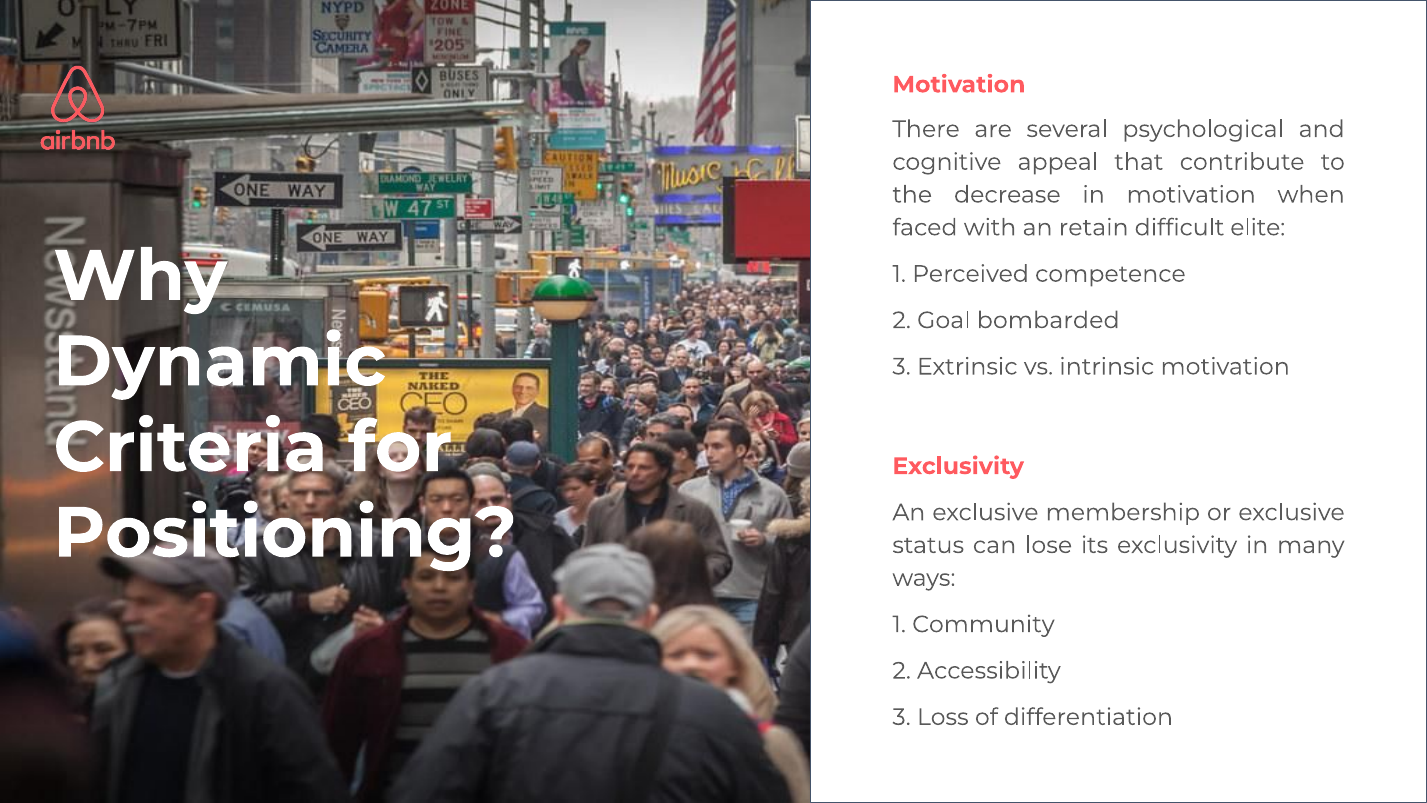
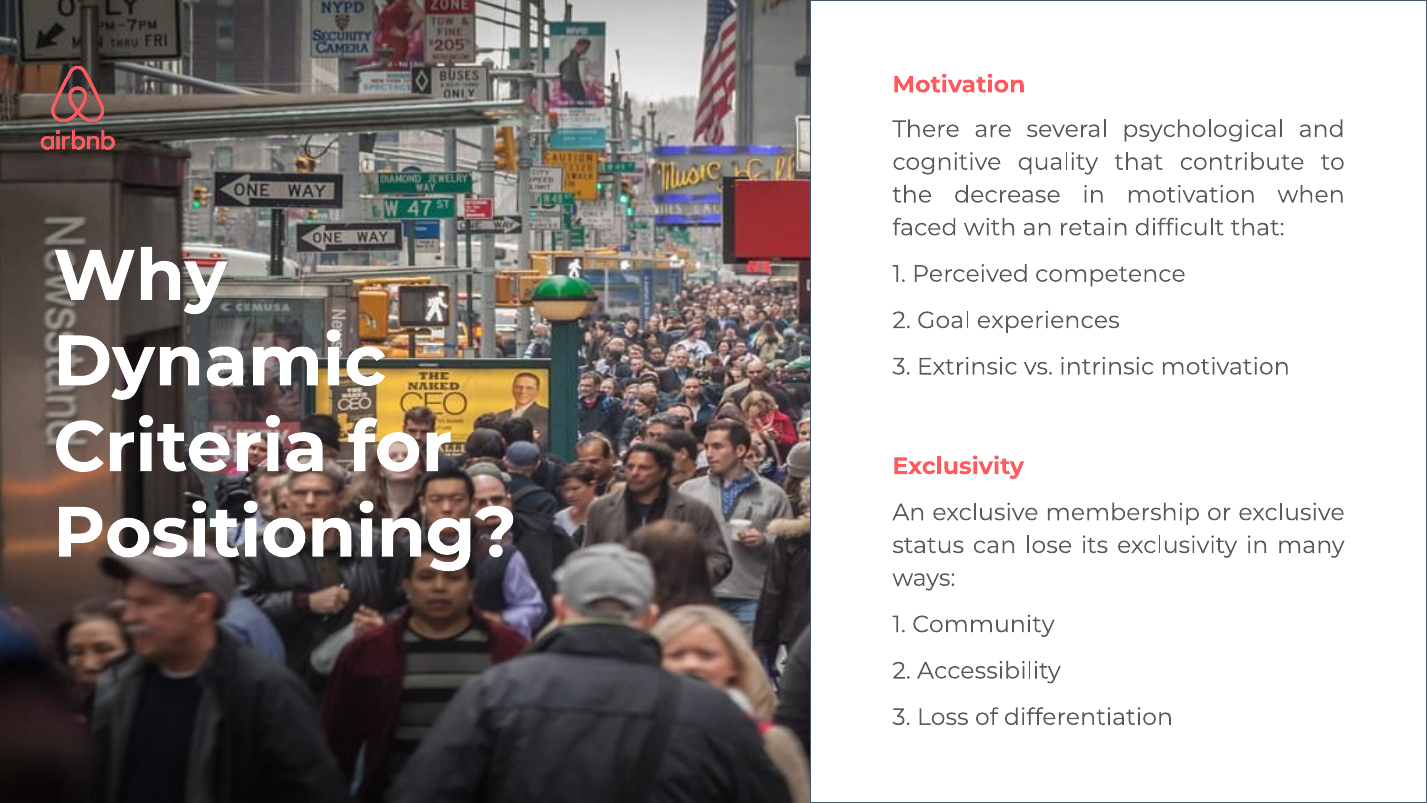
appeal: appeal -> quality
difficult elite: elite -> that
bombarded: bombarded -> experiences
